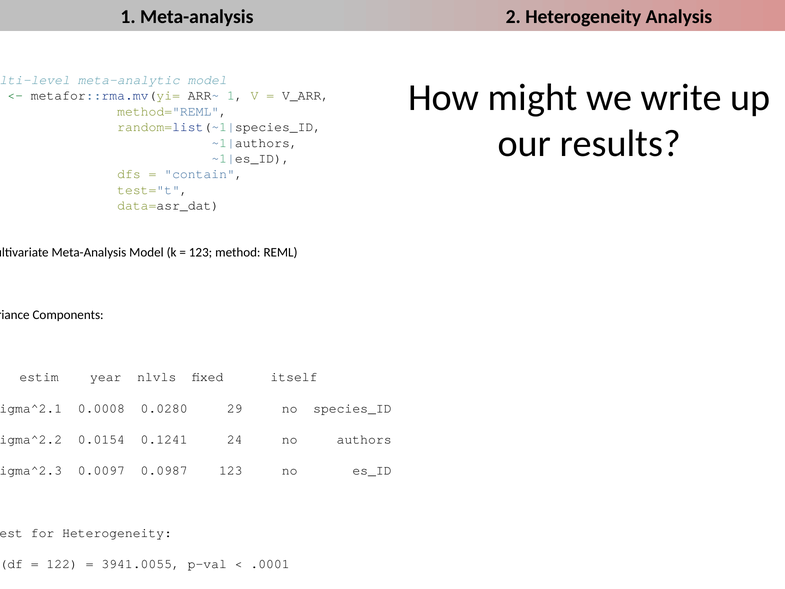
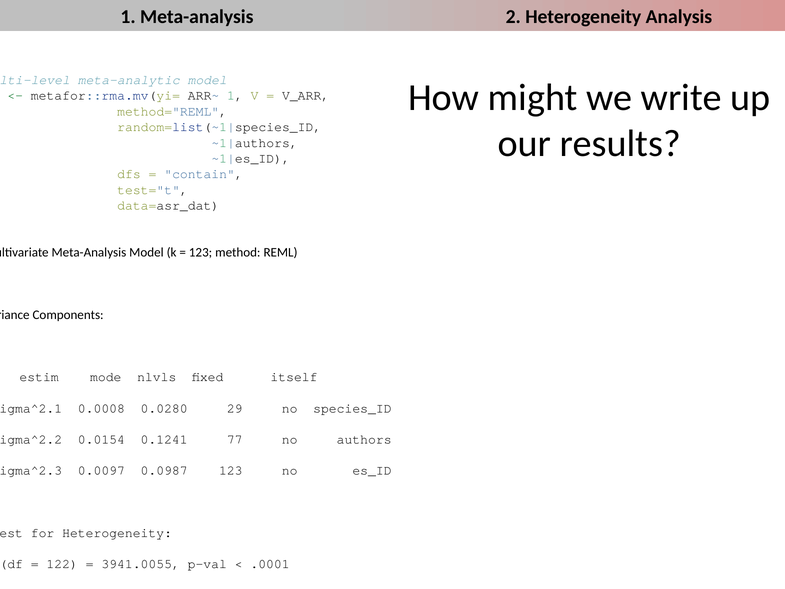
year: year -> mode
24: 24 -> 77
